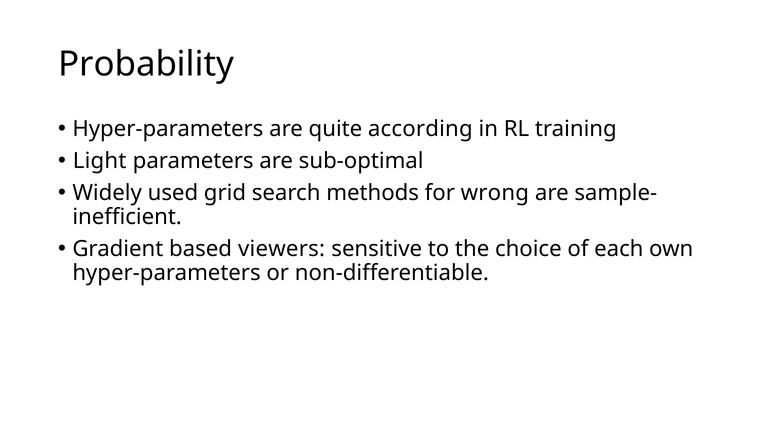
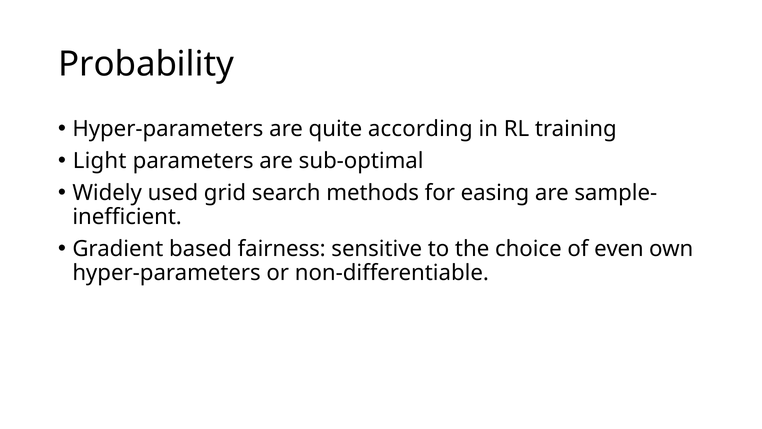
wrong: wrong -> easing
viewers: viewers -> fairness
each: each -> even
